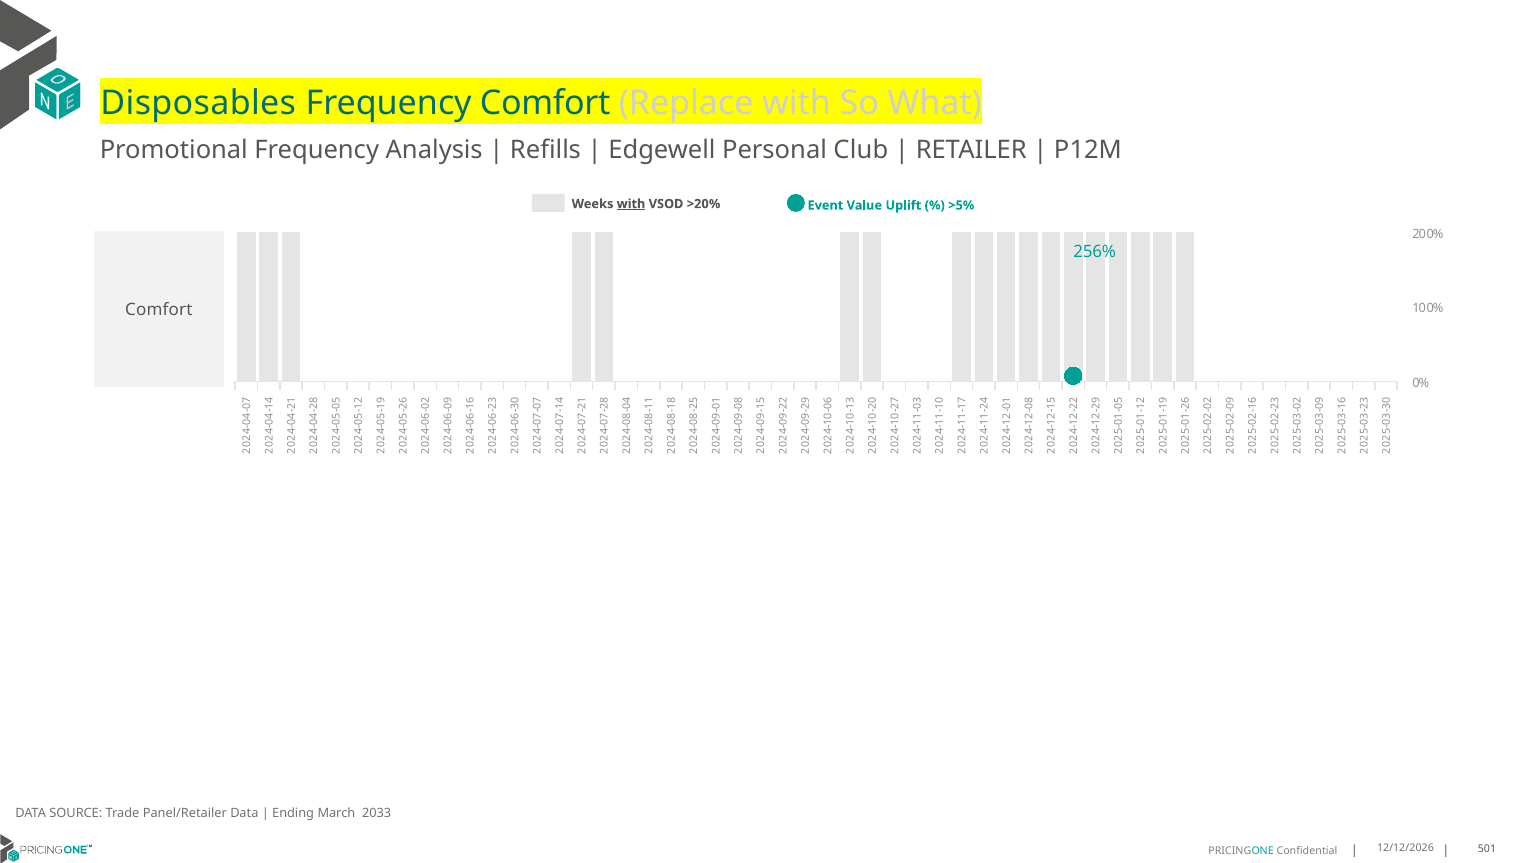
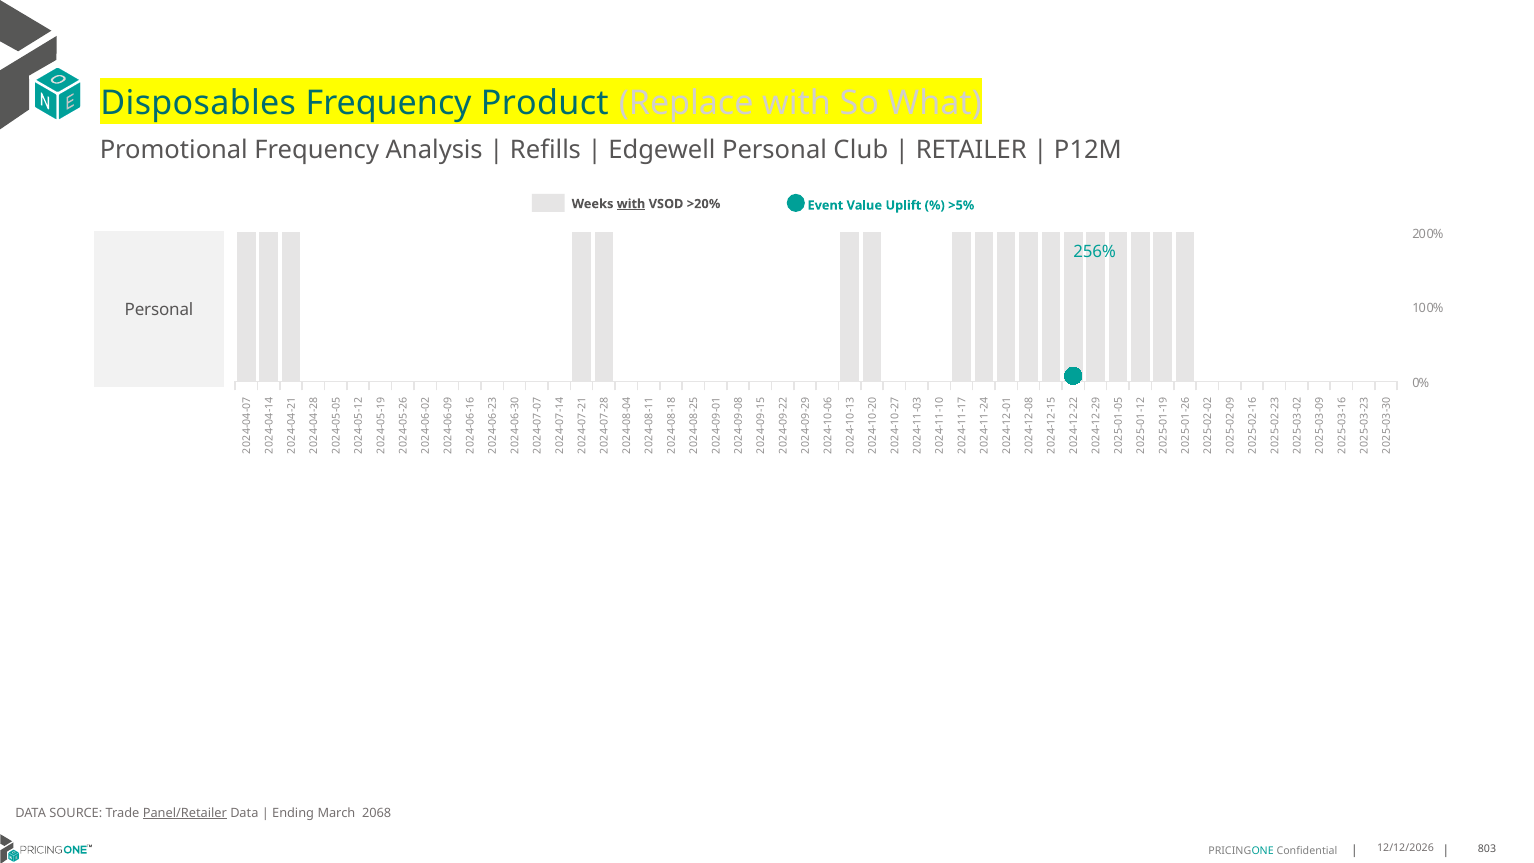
Frequency Comfort: Comfort -> Product
Comfort at (159, 310): Comfort -> Personal
Panel/Retailer underline: none -> present
2033: 2033 -> 2068
501: 501 -> 803
